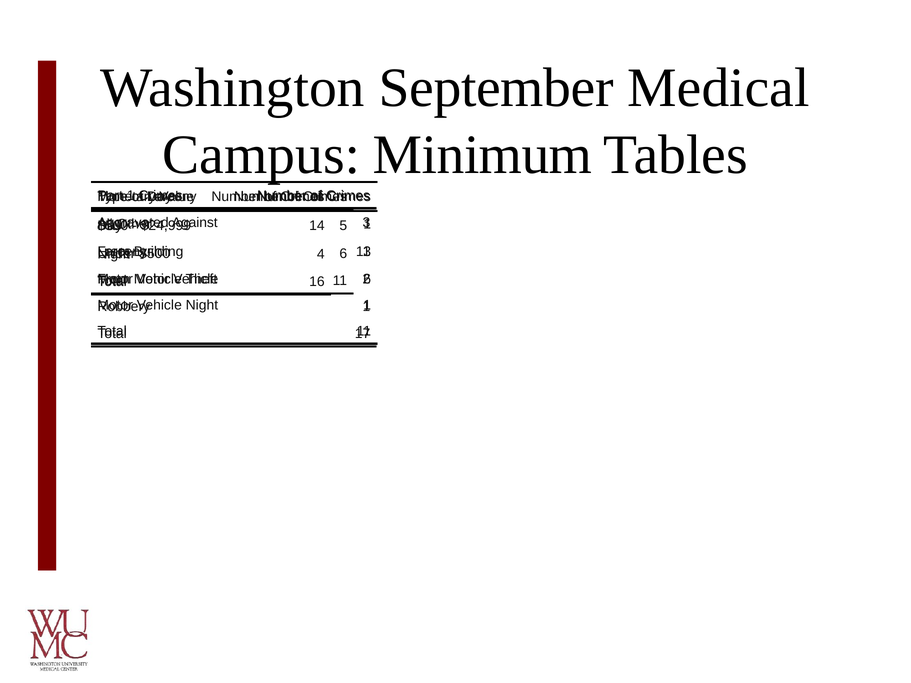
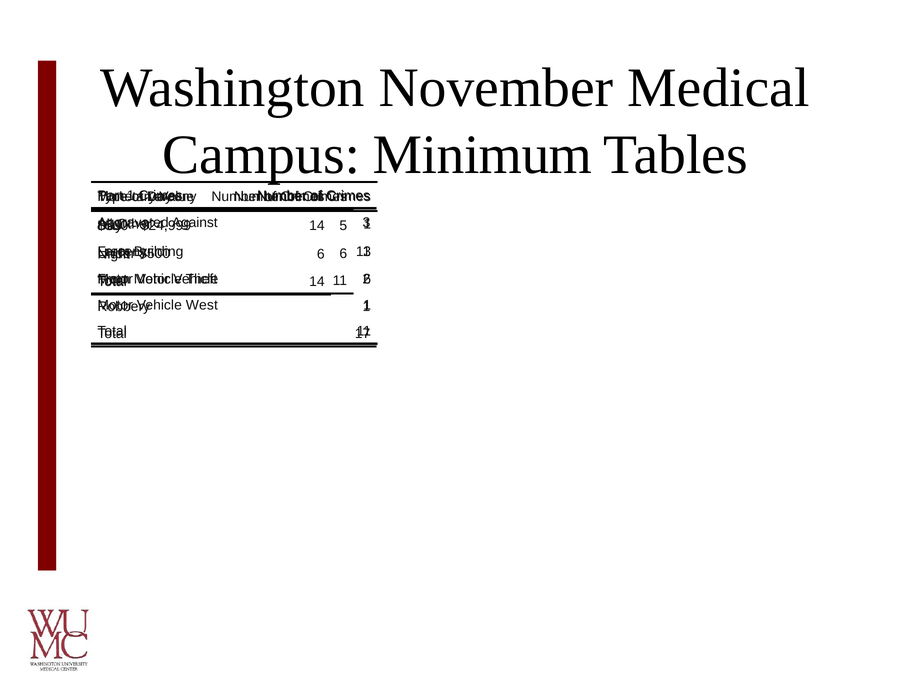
September: September -> November
4 at (321, 254): 4 -> 6
16 at (317, 282): 16 -> 14
Vehicle Night: Night -> West
